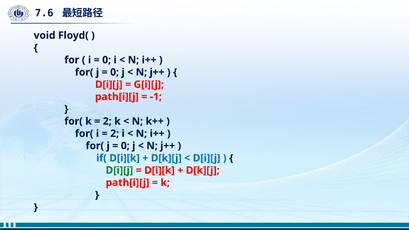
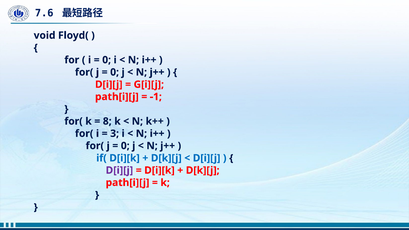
2 at (107, 121): 2 -> 8
2 at (115, 134): 2 -> 3
D[i][j at (119, 170) colour: green -> purple
